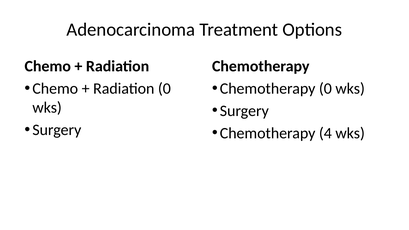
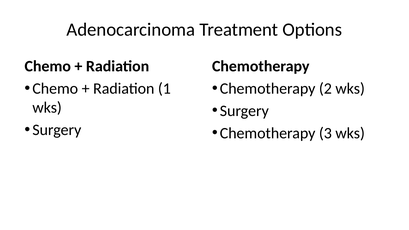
Radiation 0: 0 -> 1
Chemotherapy 0: 0 -> 2
4: 4 -> 3
